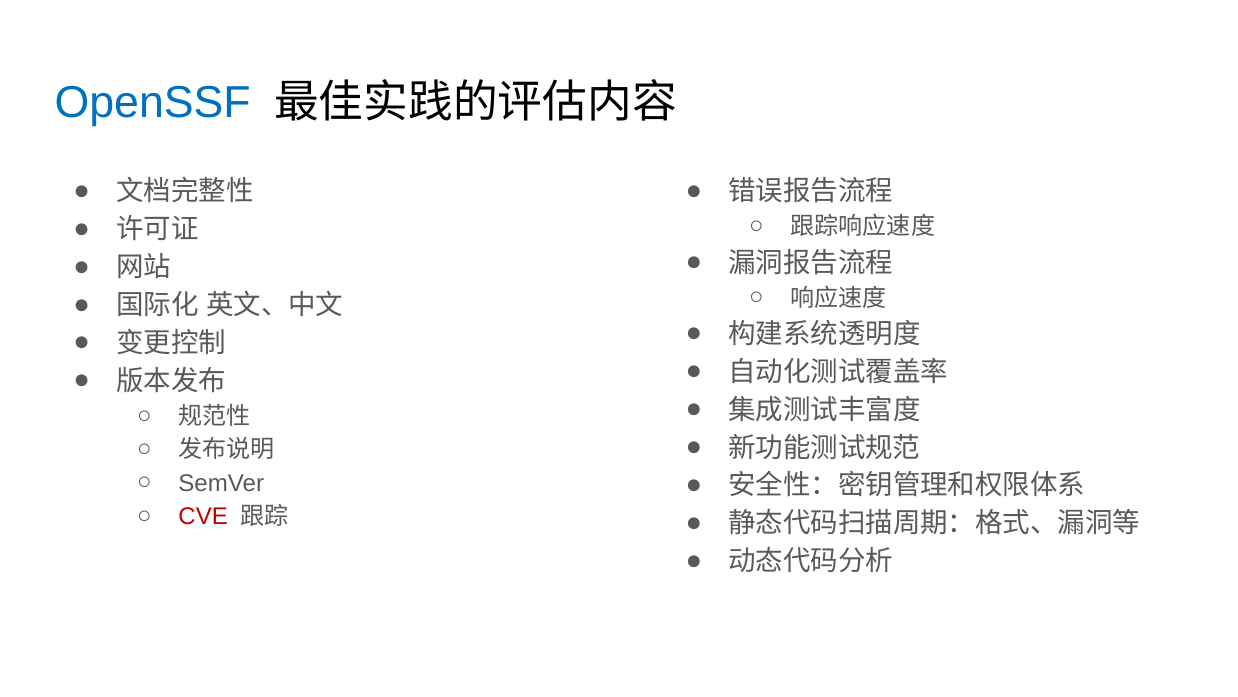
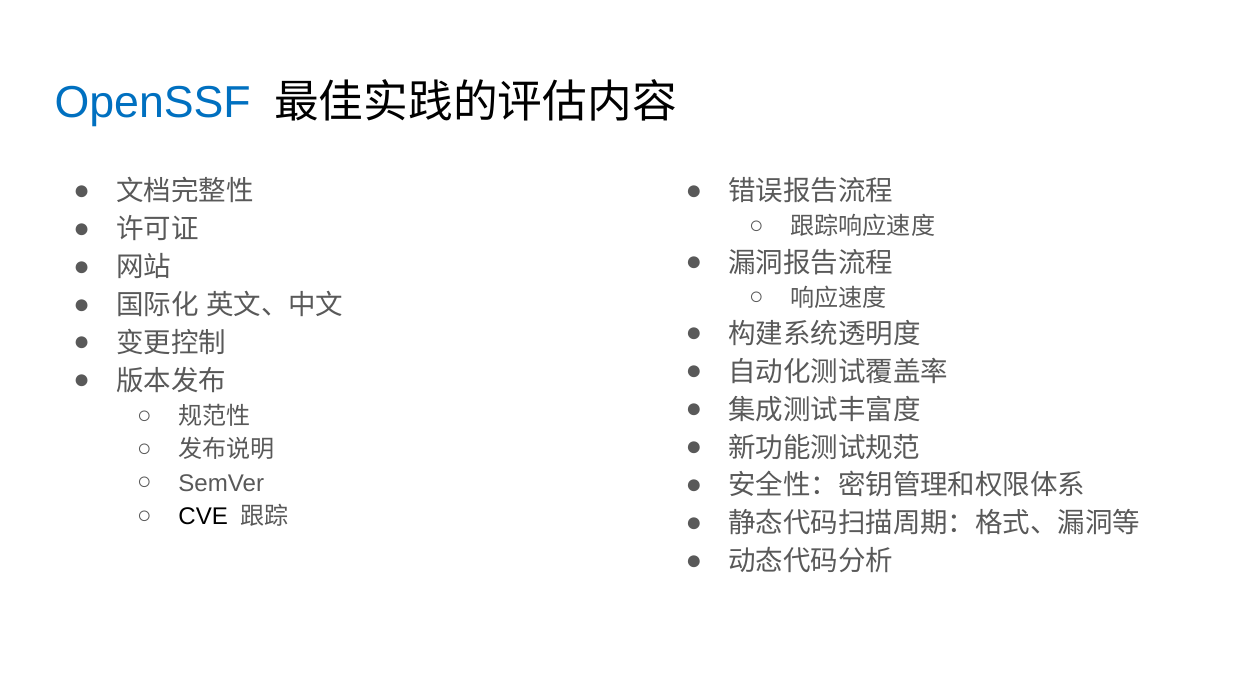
CVE colour: red -> black
